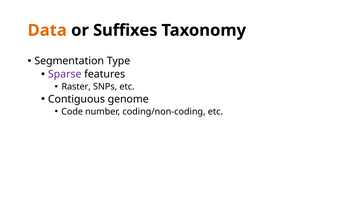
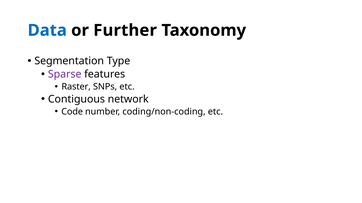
Data colour: orange -> blue
Suffixes: Suffixes -> Further
genome: genome -> network
